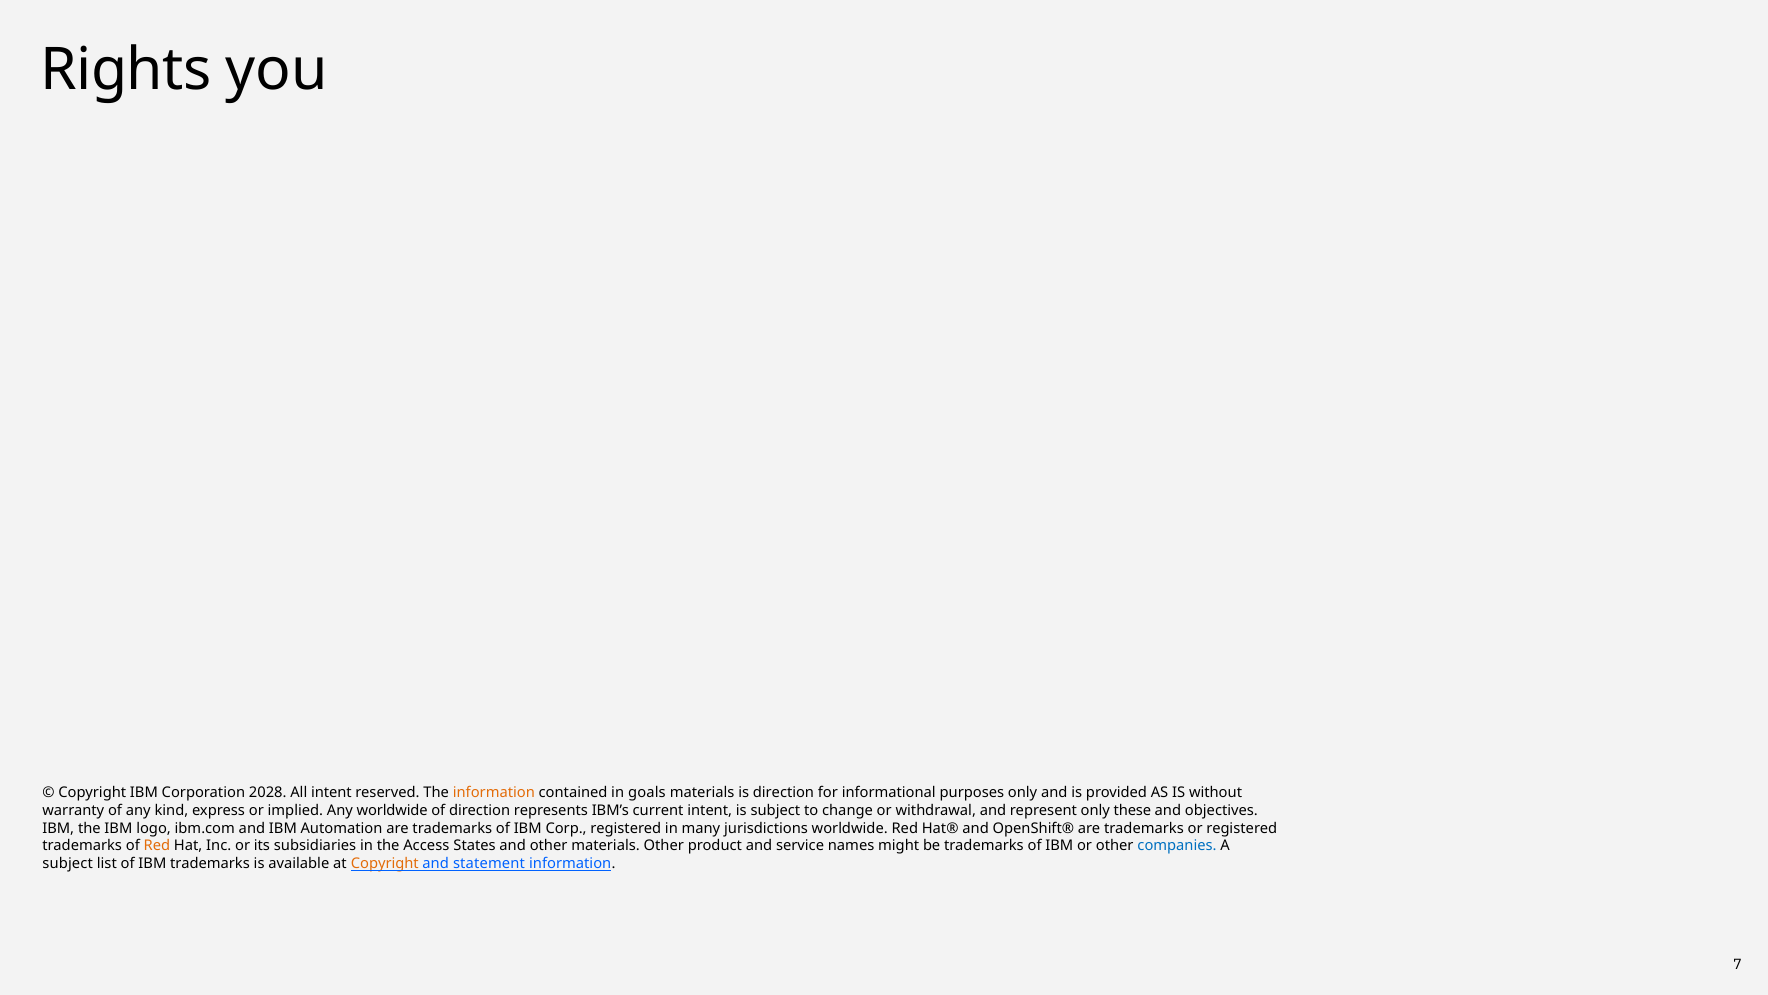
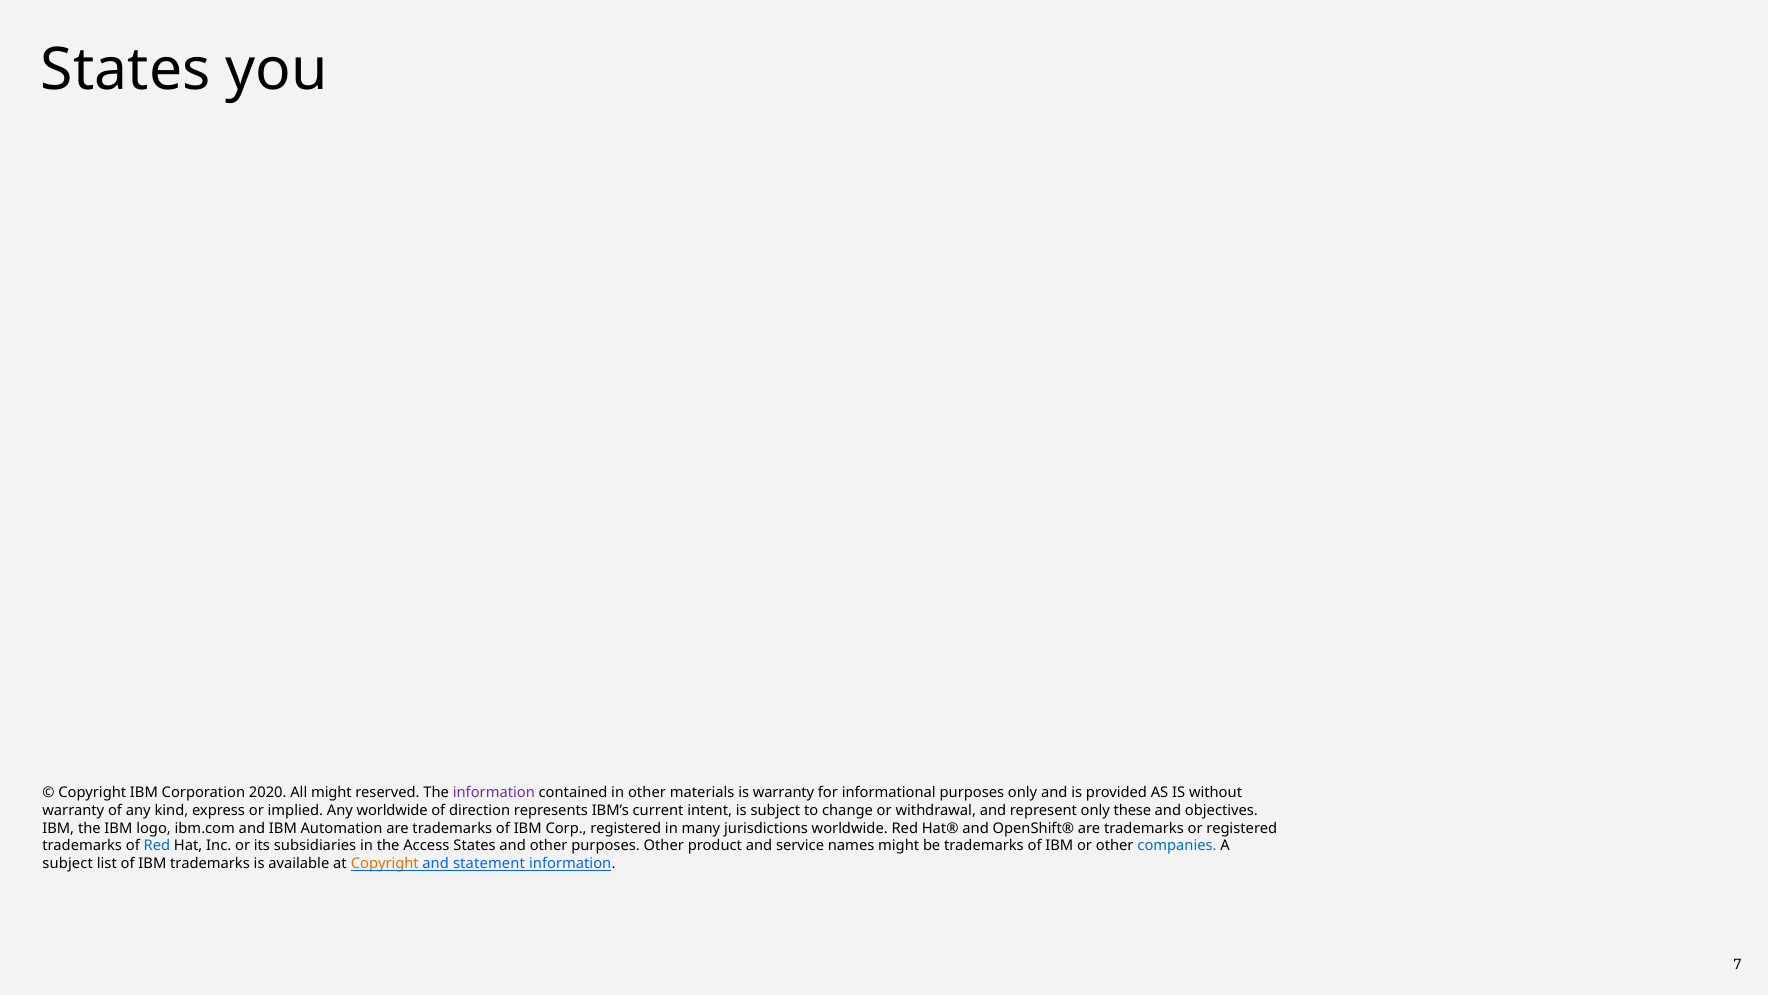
Rights at (126, 70): Rights -> States
2028: 2028 -> 2020
All intent: intent -> might
information at (494, 793) colour: orange -> purple
in goals: goals -> other
is direction: direction -> warranty
Red at (157, 846) colour: orange -> blue
other materials: materials -> purposes
